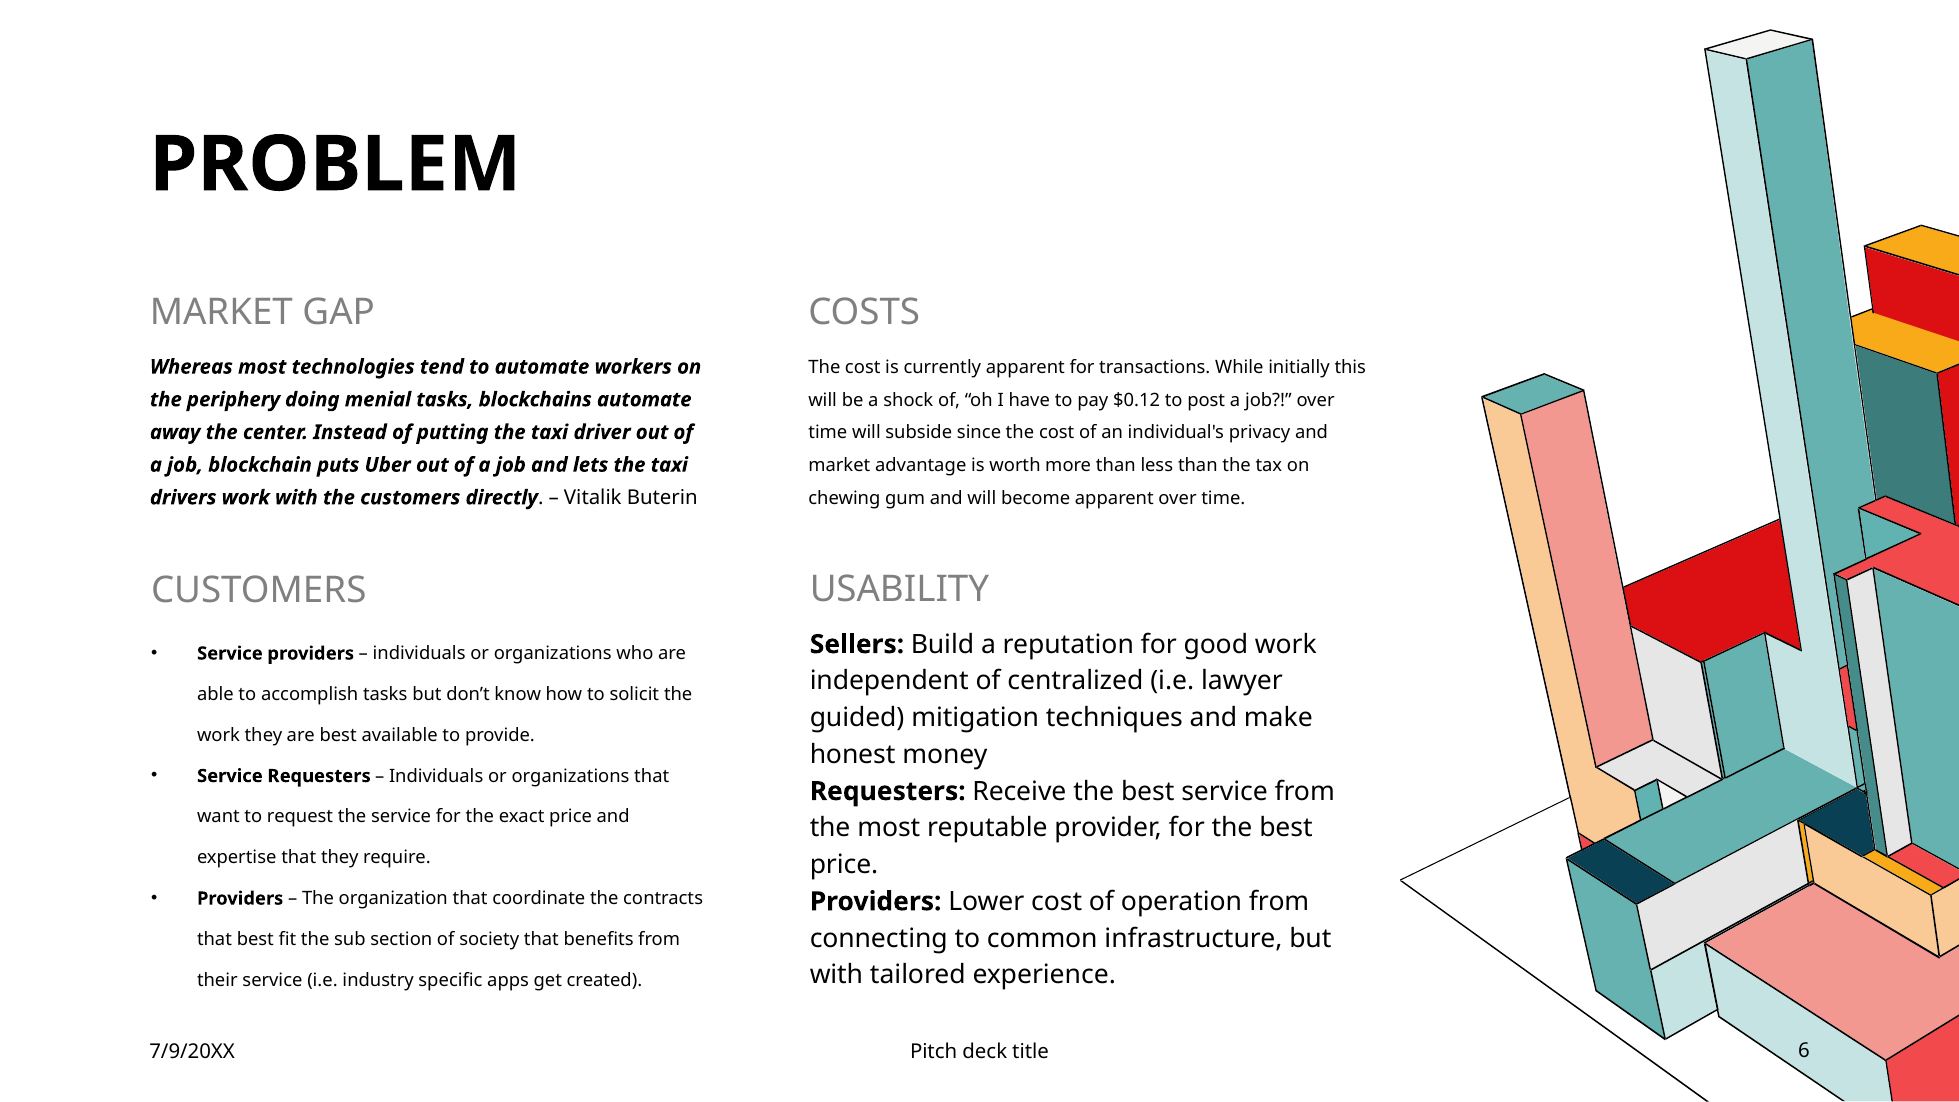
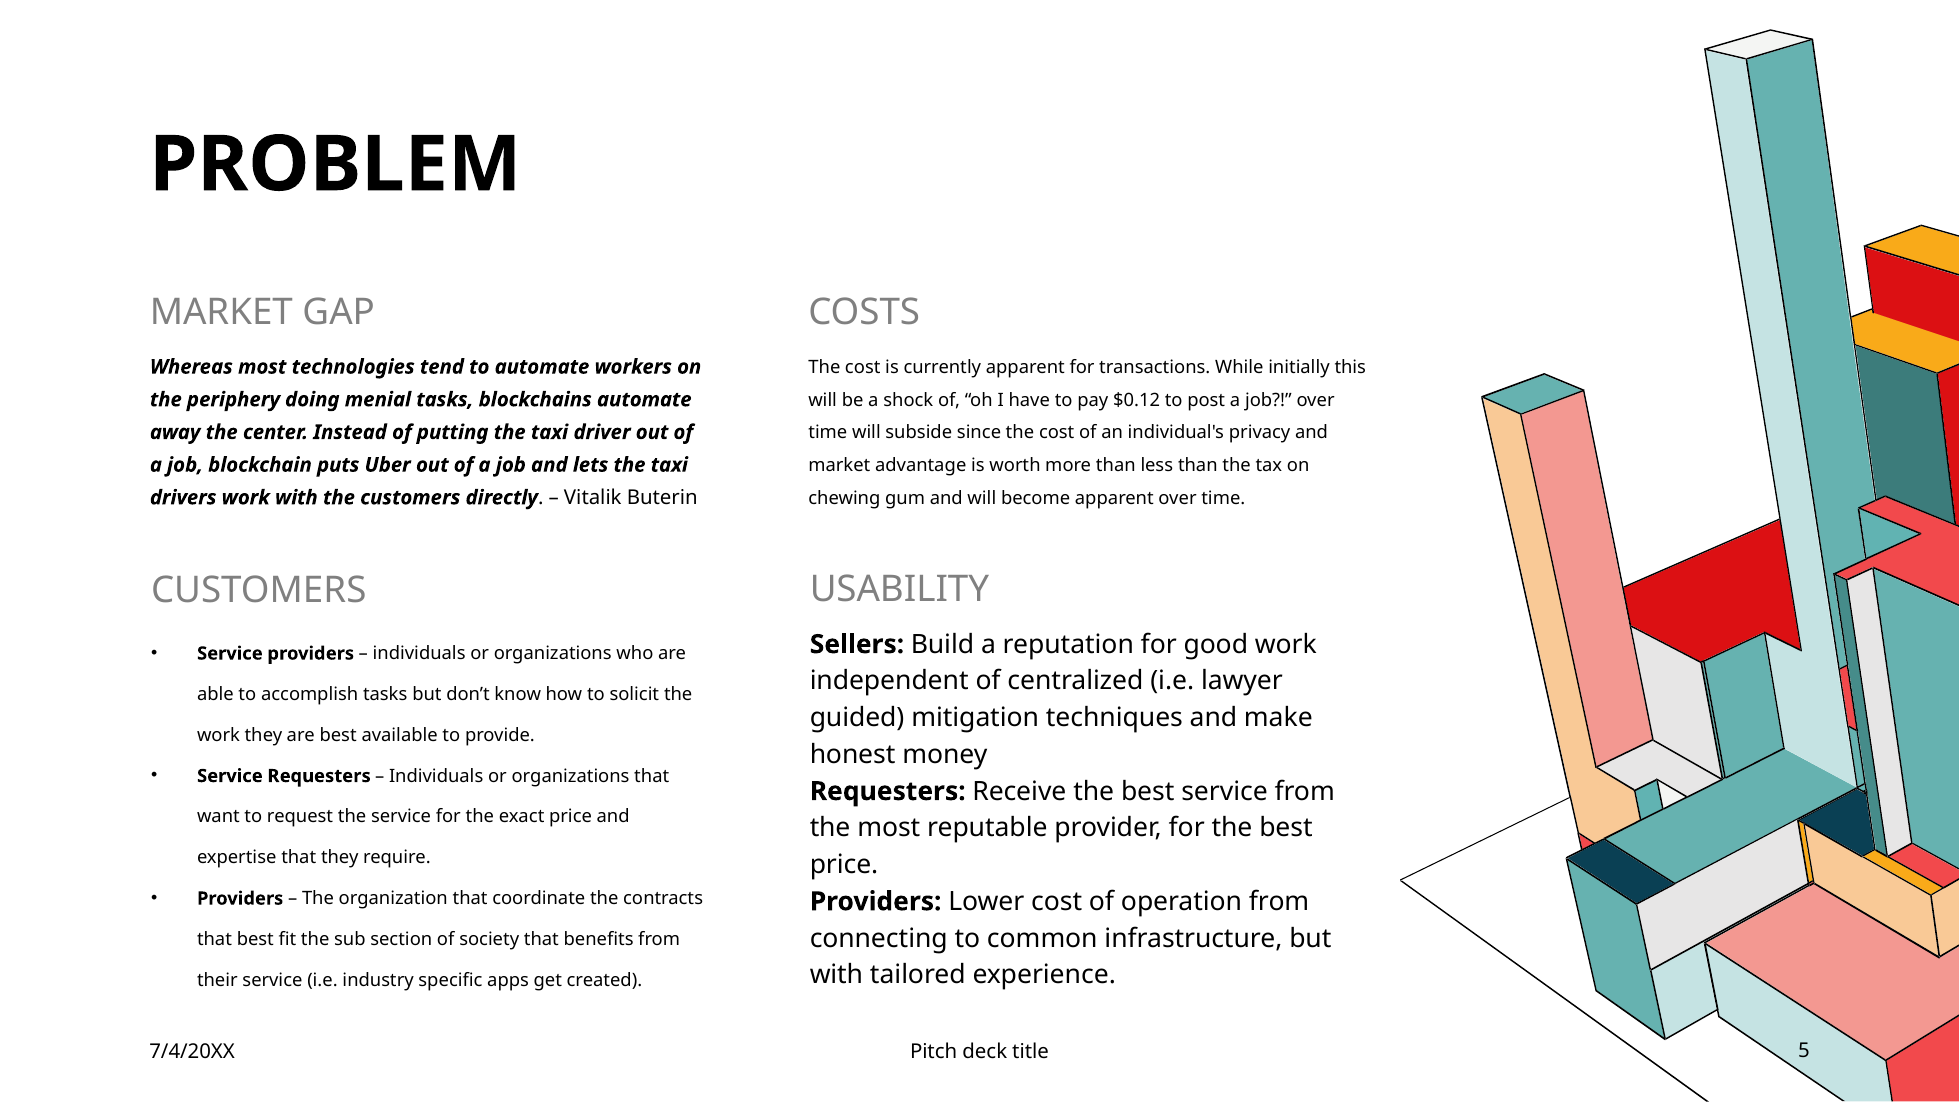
7/9/20XX: 7/9/20XX -> 7/4/20XX
6: 6 -> 5
